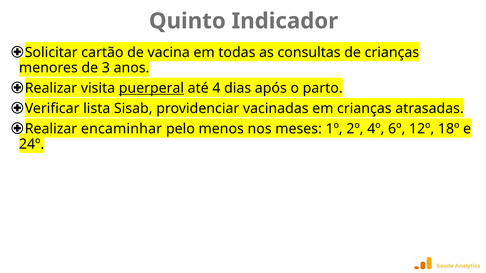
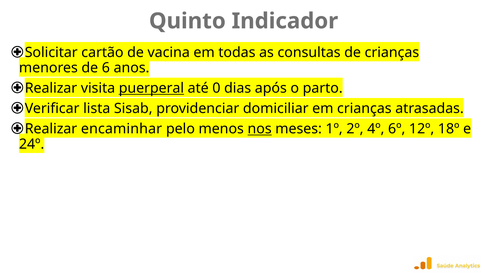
3: 3 -> 6
4: 4 -> 0
vacinadas: vacinadas -> domiciliar
nos underline: none -> present
